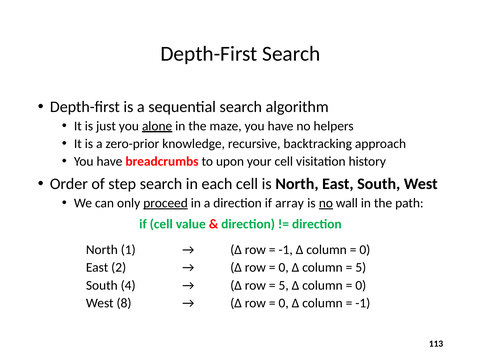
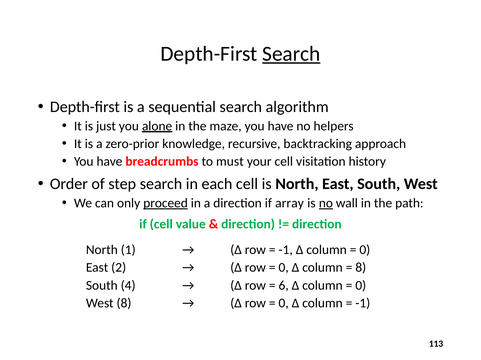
Search at (291, 54) underline: none -> present
upon: upon -> must
5 at (361, 268): 5 -> 8
5 at (284, 286): 5 -> 6
